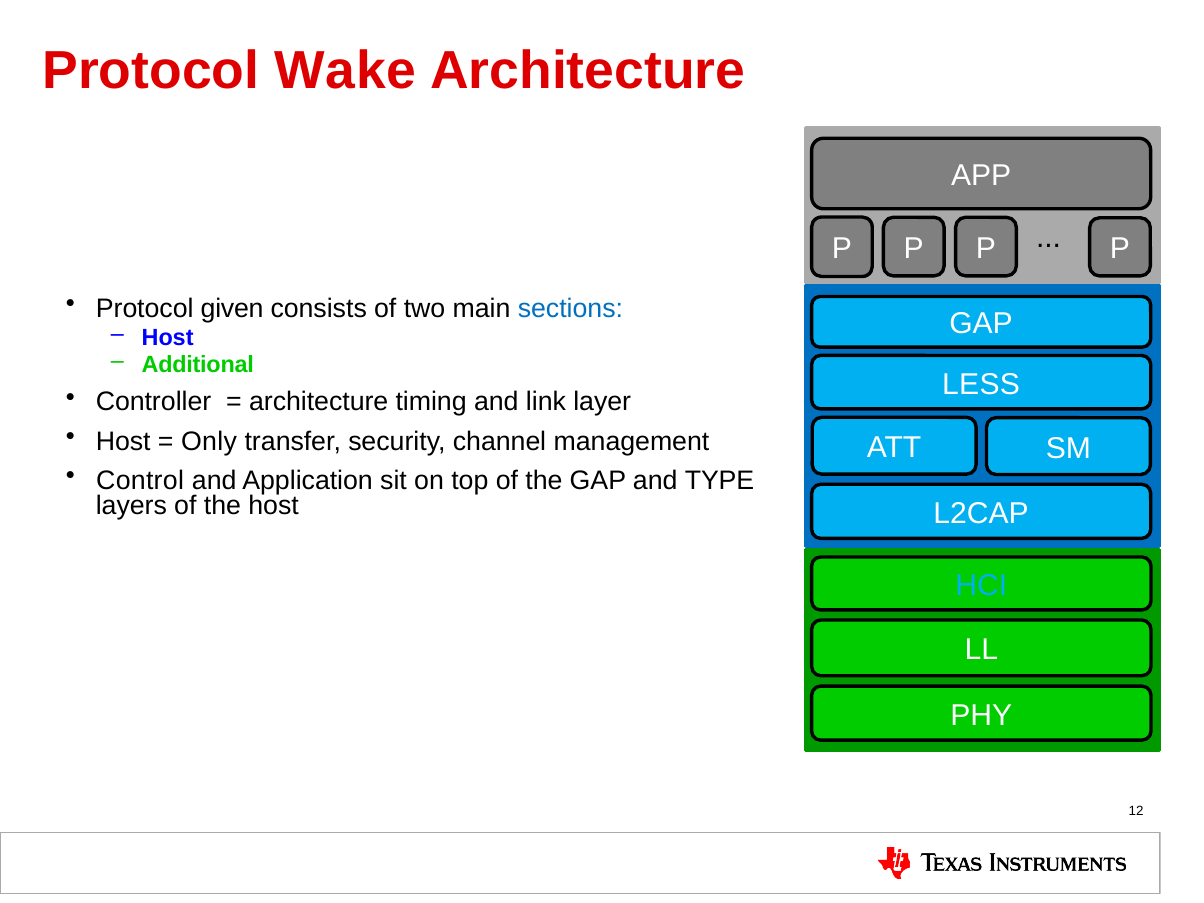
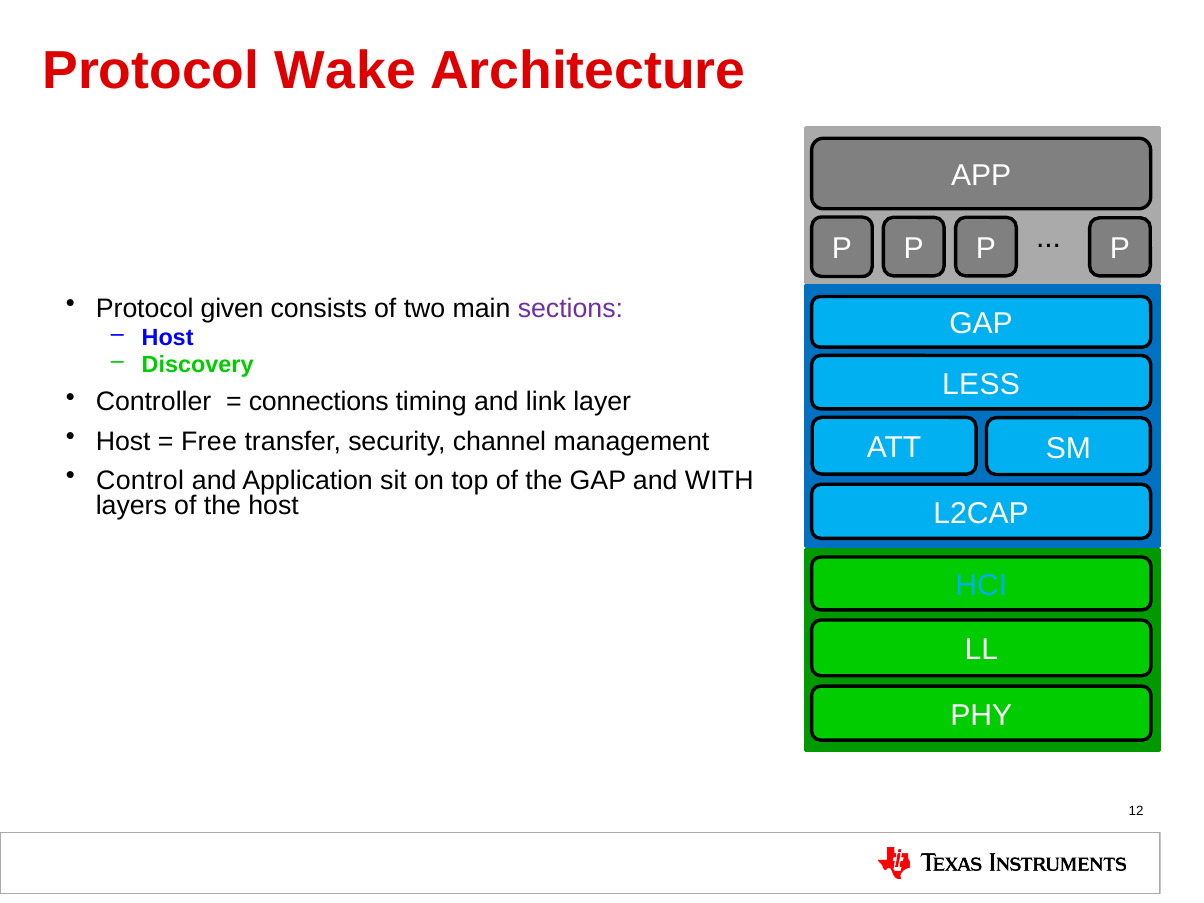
sections colour: blue -> purple
Additional: Additional -> Discovery
architecture at (319, 402): architecture -> connections
Only: Only -> Free
TYPE: TYPE -> WITH
